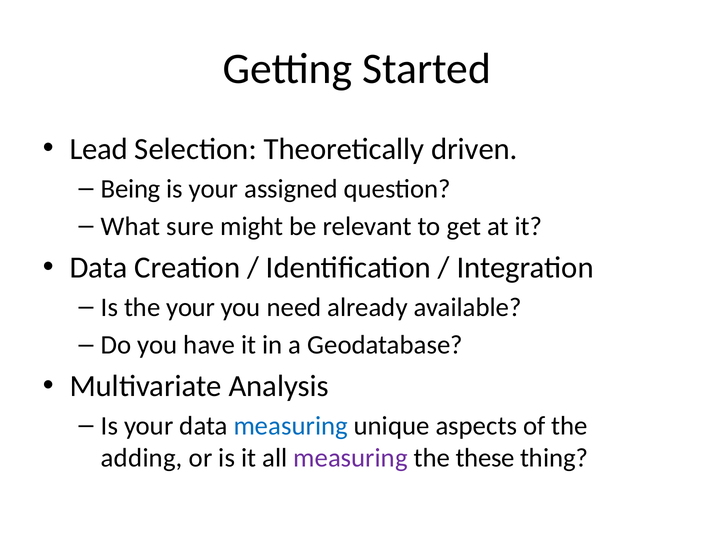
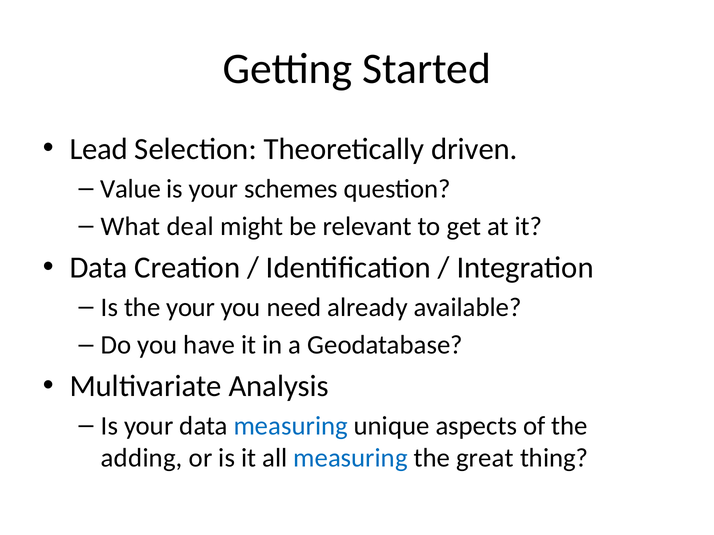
Being: Being -> Value
assigned: assigned -> schemes
sure: sure -> deal
measuring at (351, 459) colour: purple -> blue
these: these -> great
